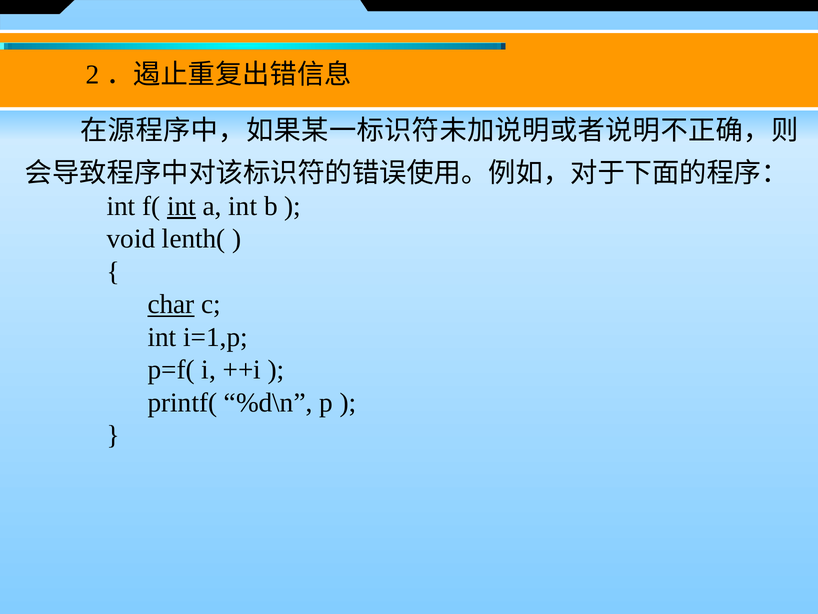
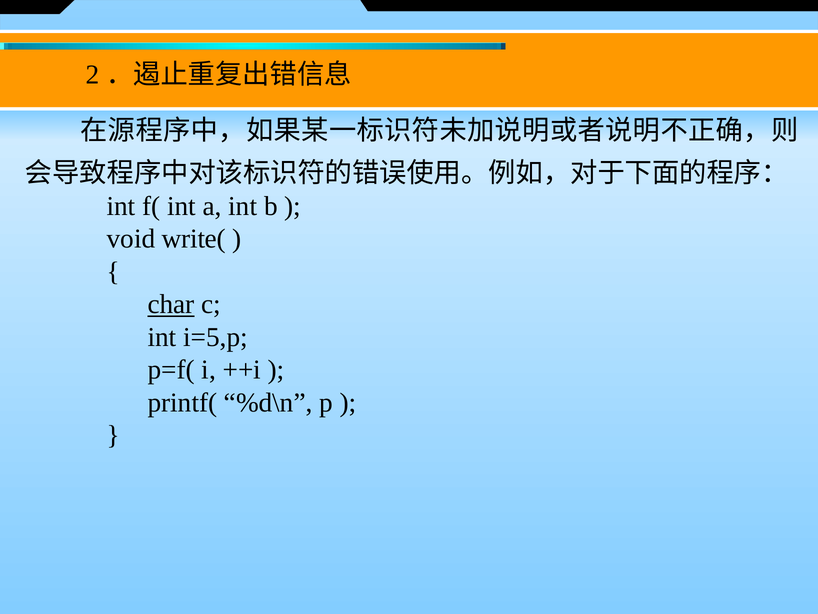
int at (182, 206) underline: present -> none
lenth(: lenth( -> write(
i=1,p: i=1,p -> i=5,p
